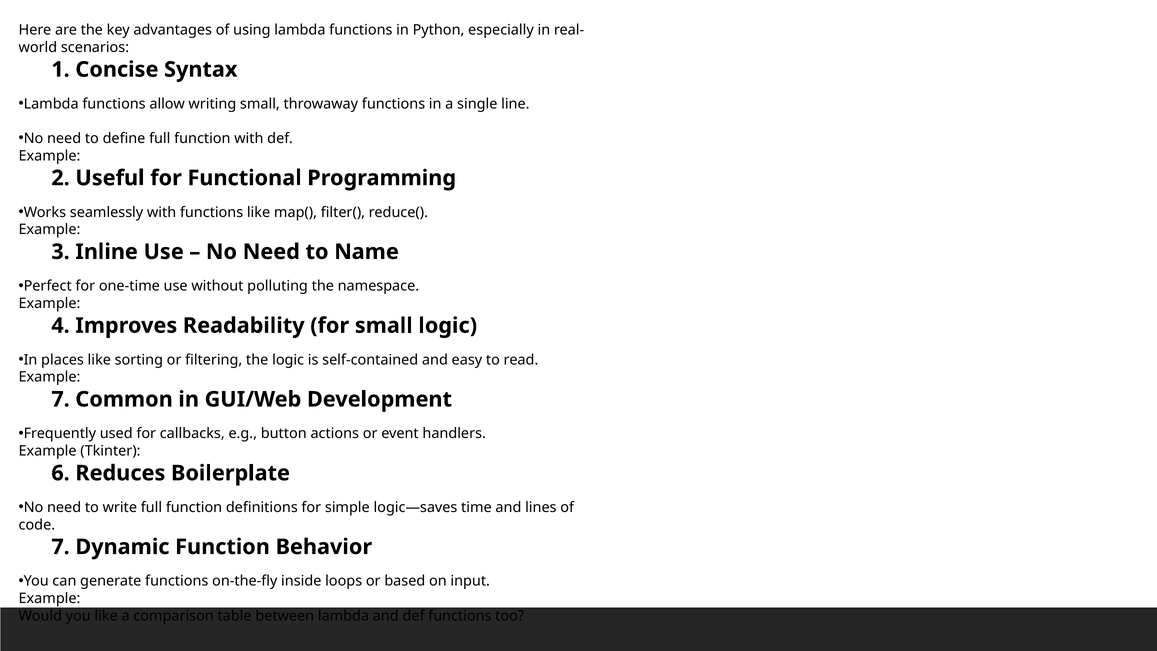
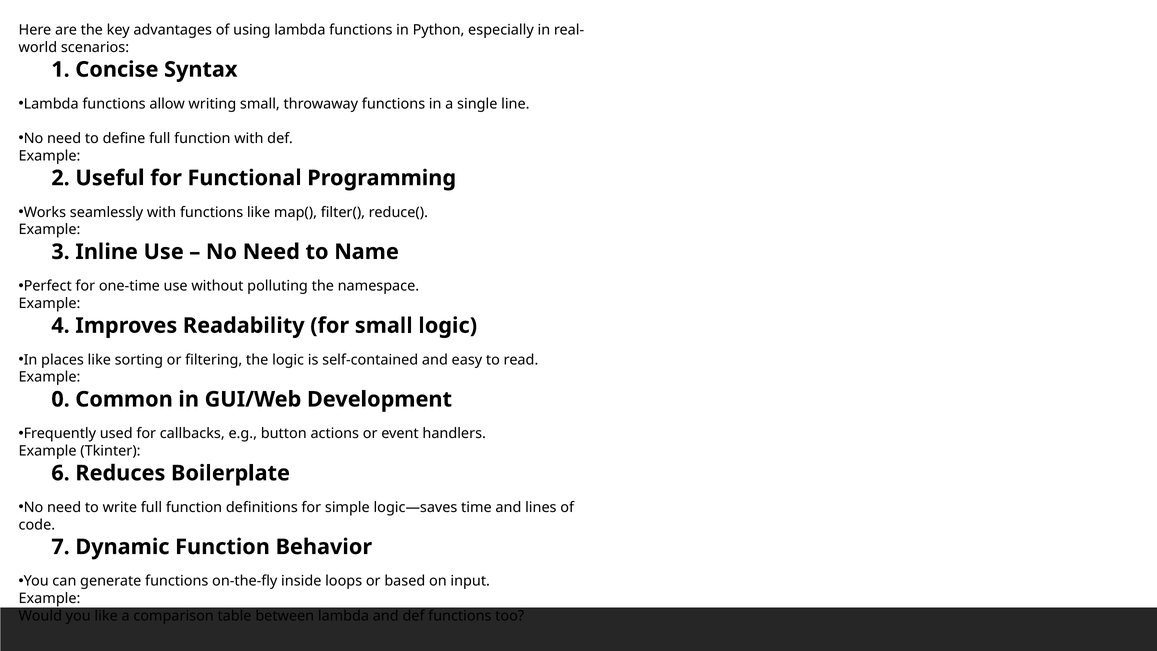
7 at (61, 399): 7 -> 0
